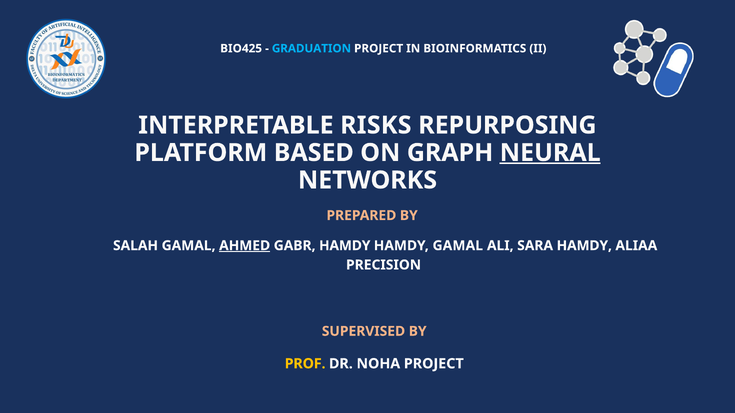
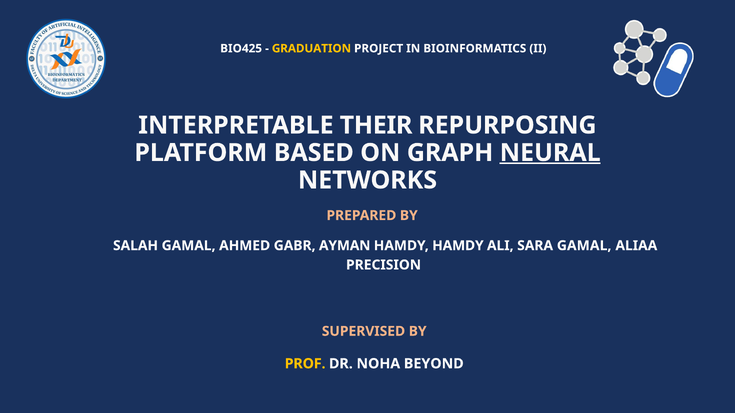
GRADUATION colour: light blue -> yellow
RISKS: RISKS -> THEIR
AHMED underline: present -> none
GABR HAMDY: HAMDY -> AYMAN
HAMDY GAMAL: GAMAL -> HAMDY
SARA HAMDY: HAMDY -> GAMAL
NOHA PROJECT: PROJECT -> BEYOND
